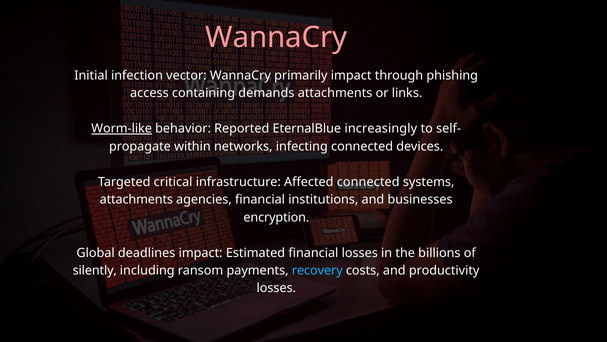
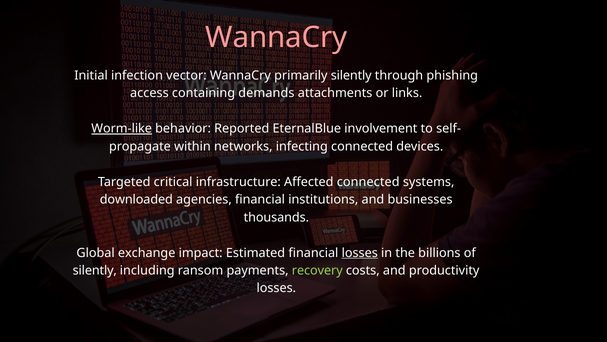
primarily impact: impact -> silently
increasingly: increasingly -> involvement
attachments at (136, 199): attachments -> downloaded
encryption: encryption -> thousands
deadlines: deadlines -> exchange
losses at (360, 252) underline: none -> present
recovery colour: light blue -> light green
